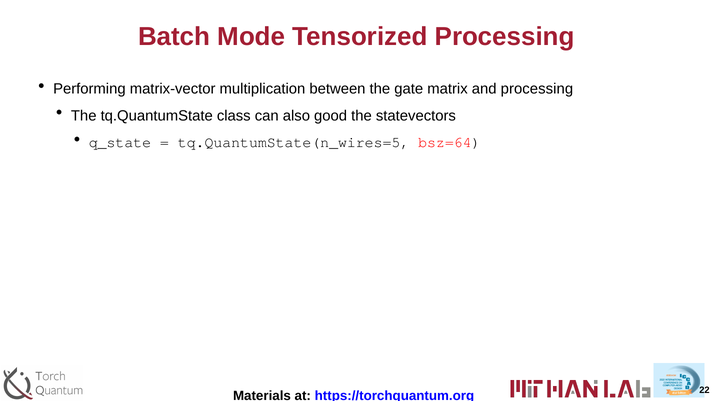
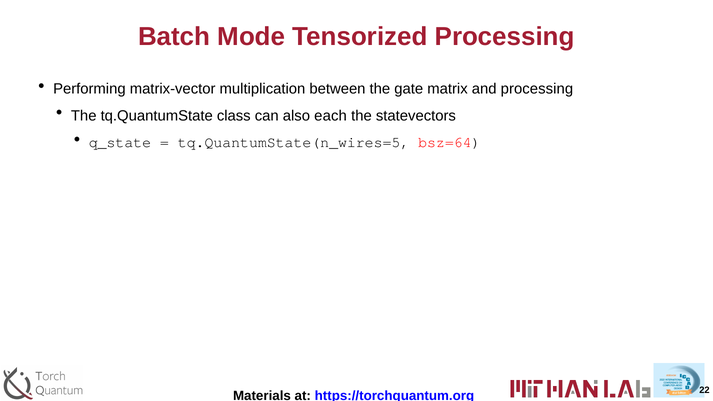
good: good -> each
